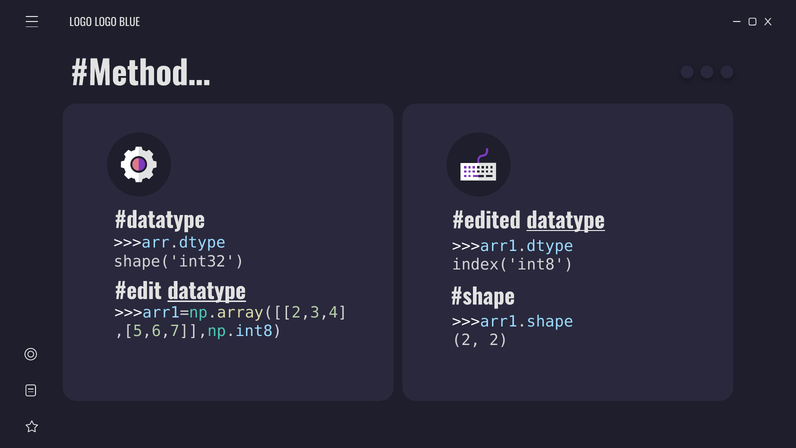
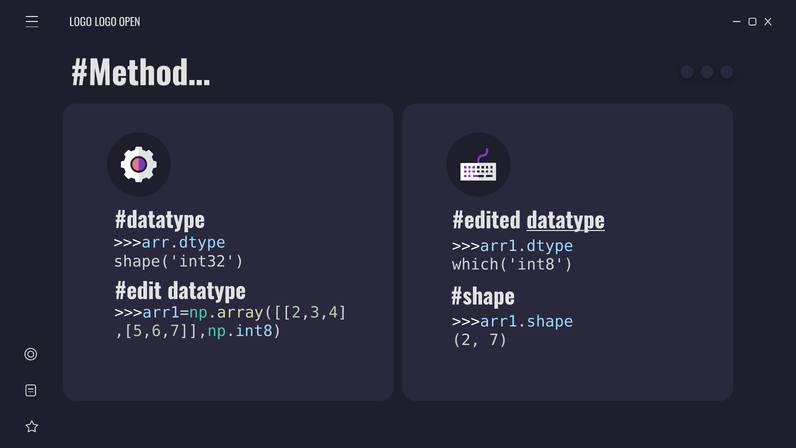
BLUE: BLUE -> OPEN
index('int8: index('int8 -> which('int8
datatype at (207, 292) underline: present -> none
2 2: 2 -> 7
